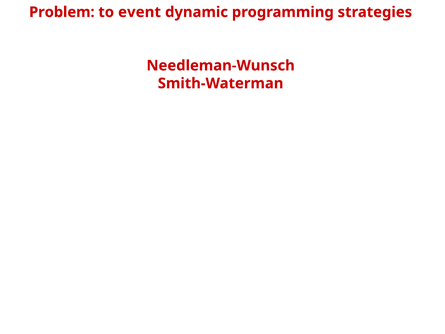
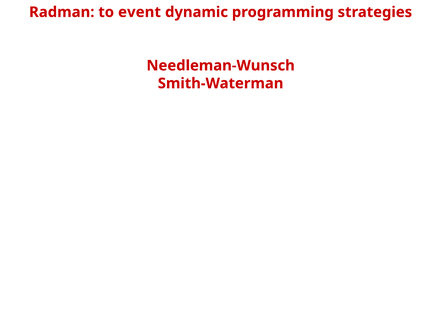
Problem: Problem -> Radman
